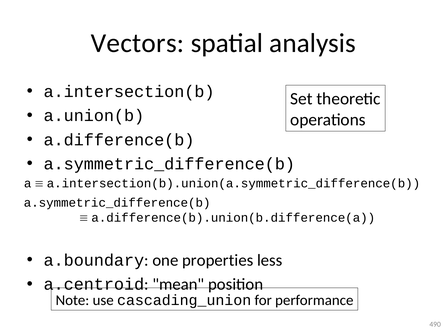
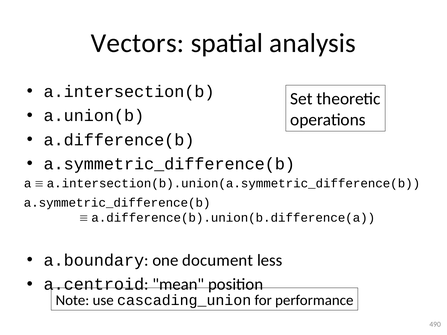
properties: properties -> document
